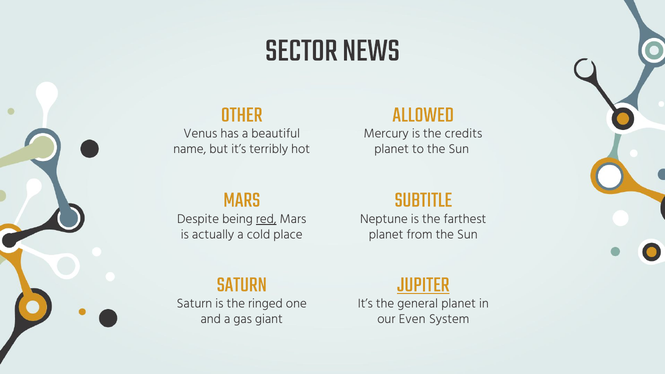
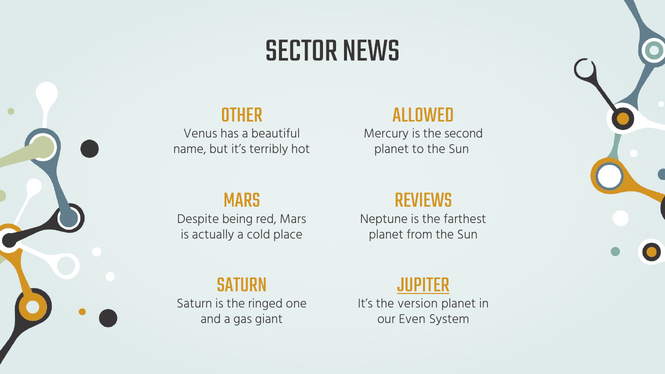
credits: credits -> second
SUBTITLE: SUBTITLE -> REVIEWS
red underline: present -> none
general: general -> version
